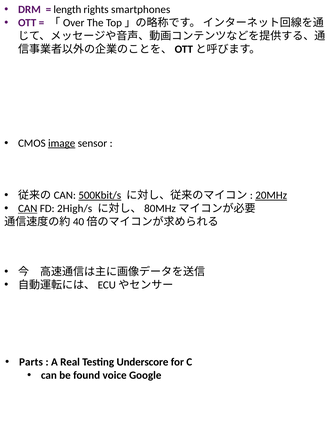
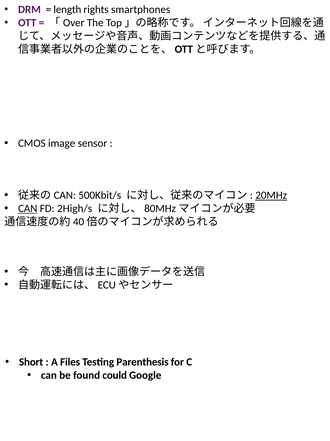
image underline: present -> none
500Kbit/s underline: present -> none
Parts: Parts -> Short
Real: Real -> Files
Underscore: Underscore -> Parenthesis
voice: voice -> could
